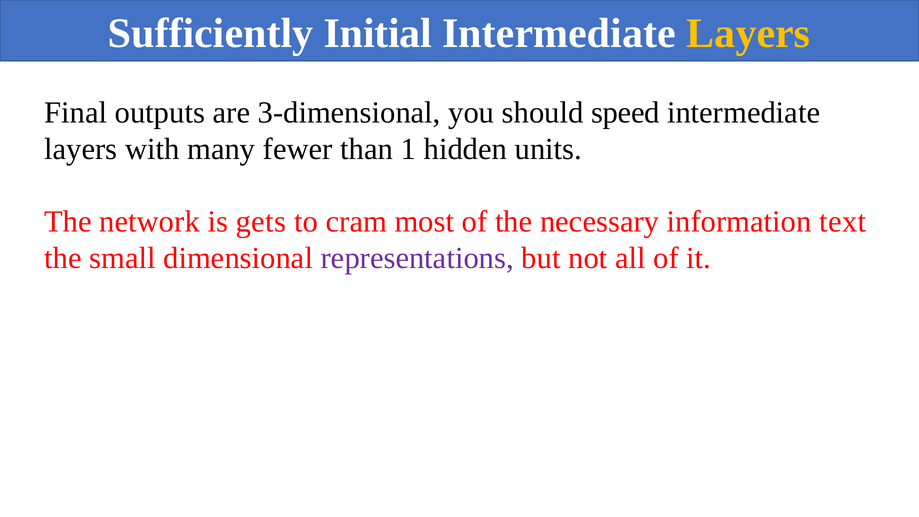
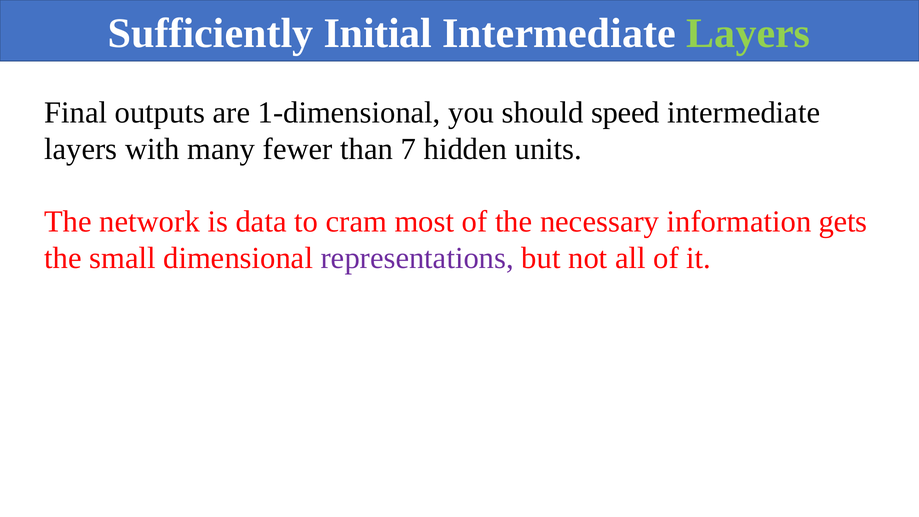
Layers at (748, 33) colour: yellow -> light green
3-dimensional: 3-dimensional -> 1-dimensional
1: 1 -> 7
gets: gets -> data
text: text -> gets
